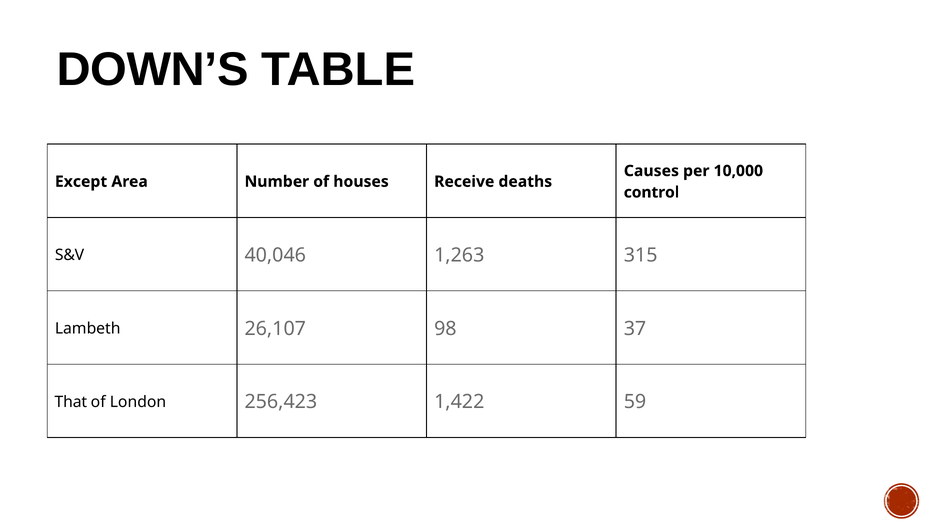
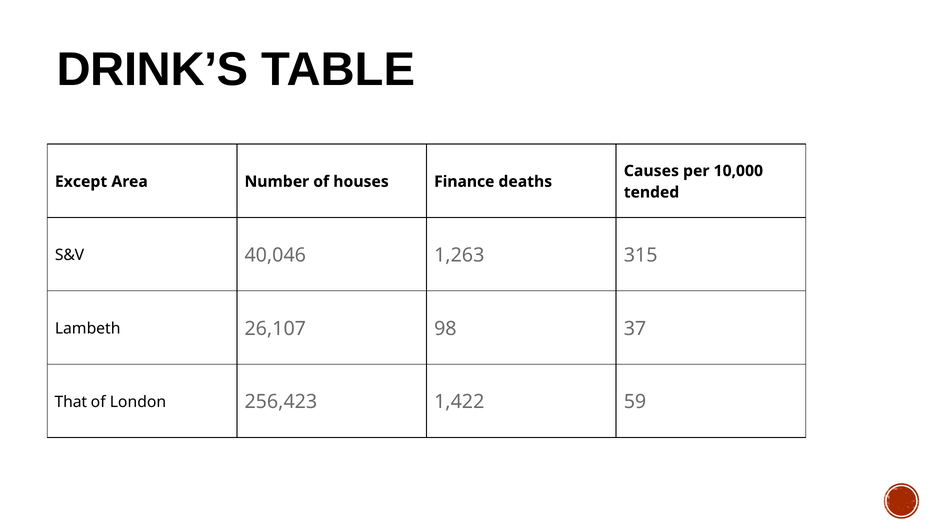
DOWN’S: DOWN’S -> DRINK’S
Receive: Receive -> Finance
control: control -> tended
